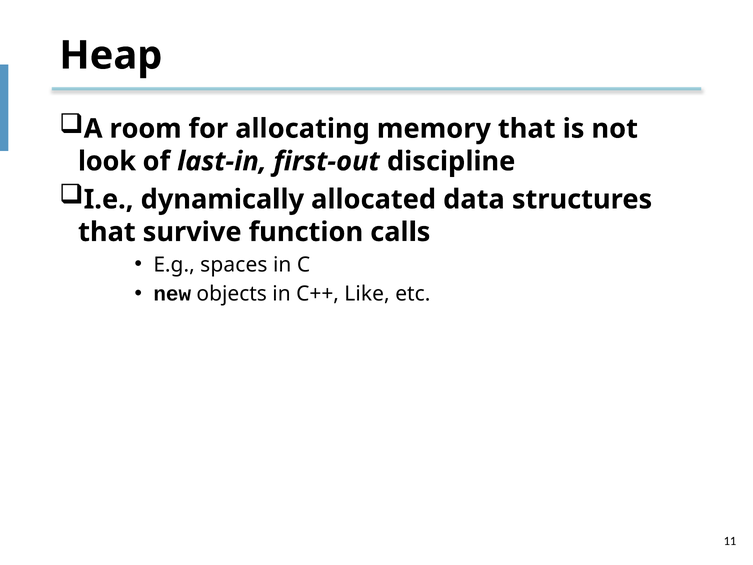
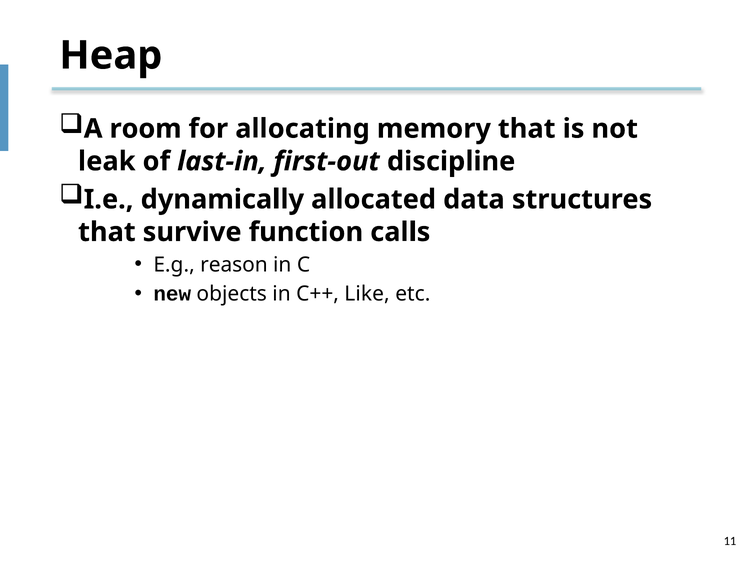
look: look -> leak
spaces: spaces -> reason
